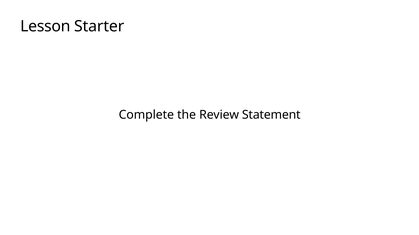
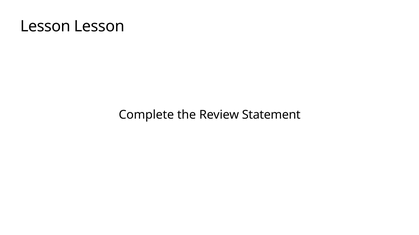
Lesson Starter: Starter -> Lesson
